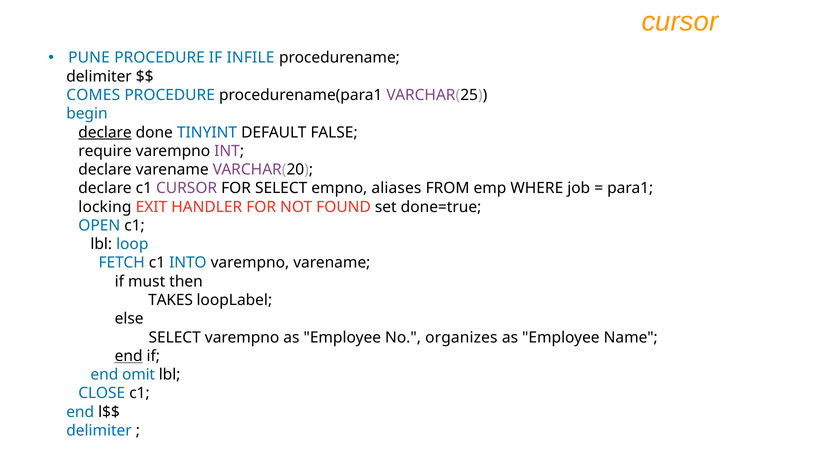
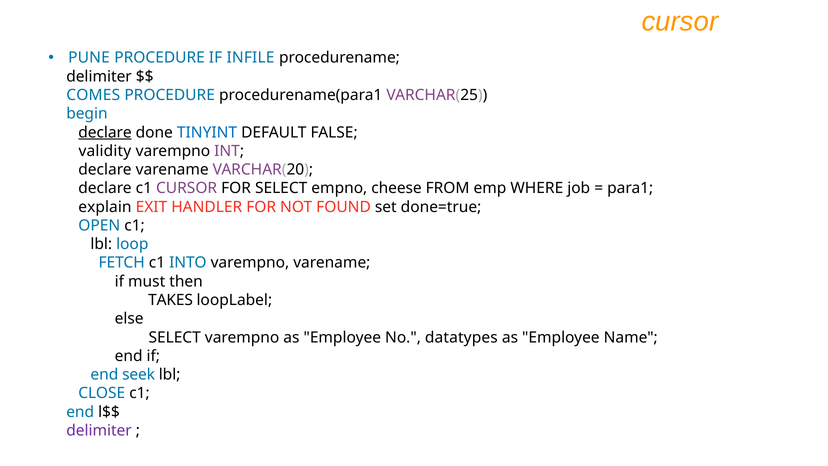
require: require -> validity
aliases: aliases -> cheese
locking: locking -> explain
organizes: organizes -> datatypes
end at (129, 356) underline: present -> none
omit: omit -> seek
delimiter at (99, 430) colour: blue -> purple
